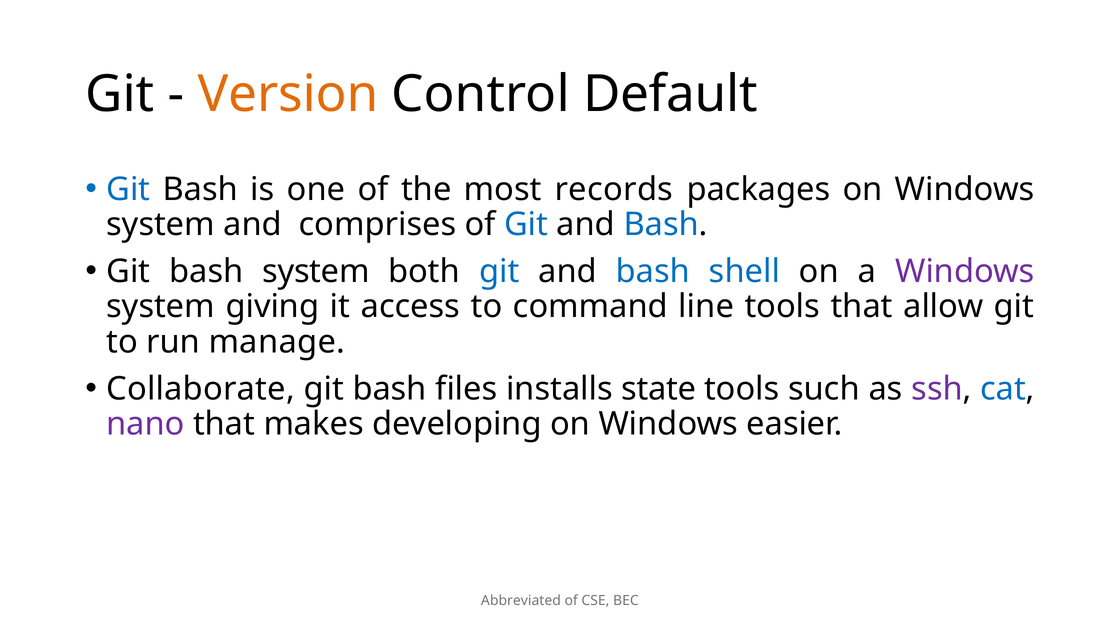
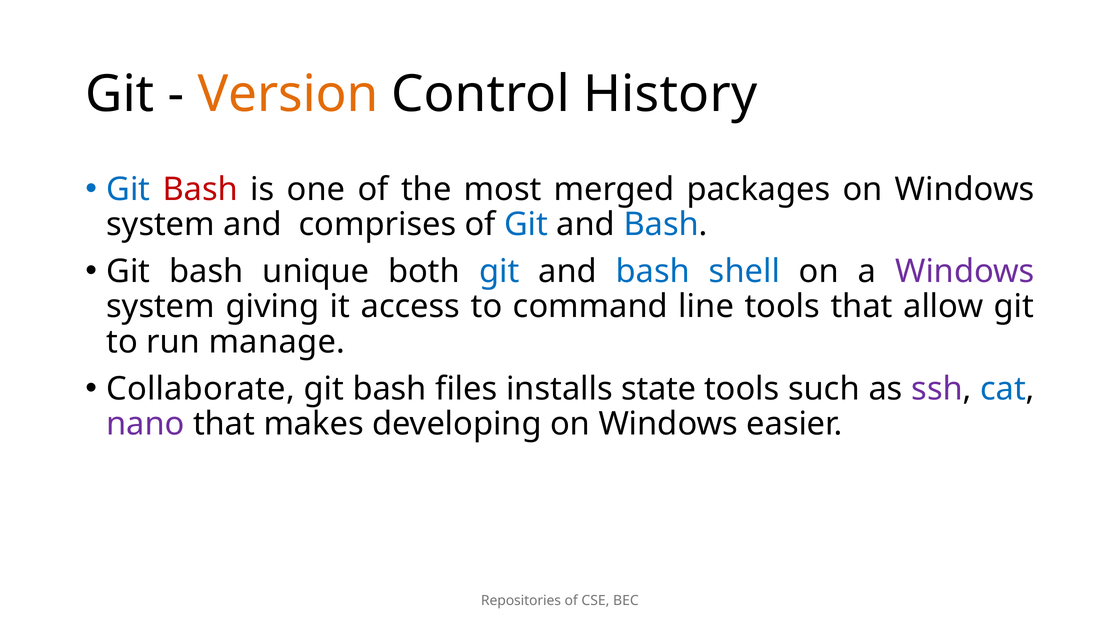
Default: Default -> History
Bash at (200, 189) colour: black -> red
records: records -> merged
bash system: system -> unique
Abbreviated: Abbreviated -> Repositories
